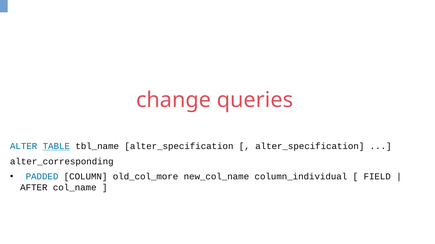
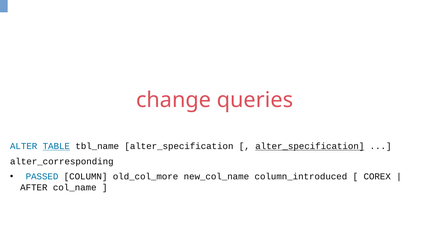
alter_specification at (310, 147) underline: none -> present
PADDED: PADDED -> PASSED
column_individual: column_individual -> column_introduced
FIELD: FIELD -> COREX
